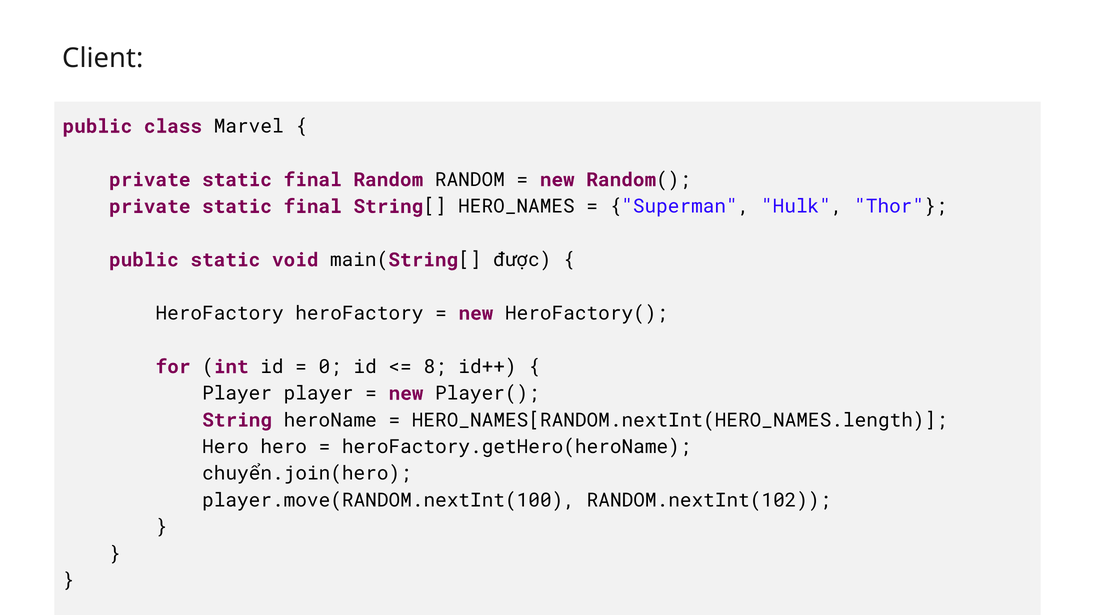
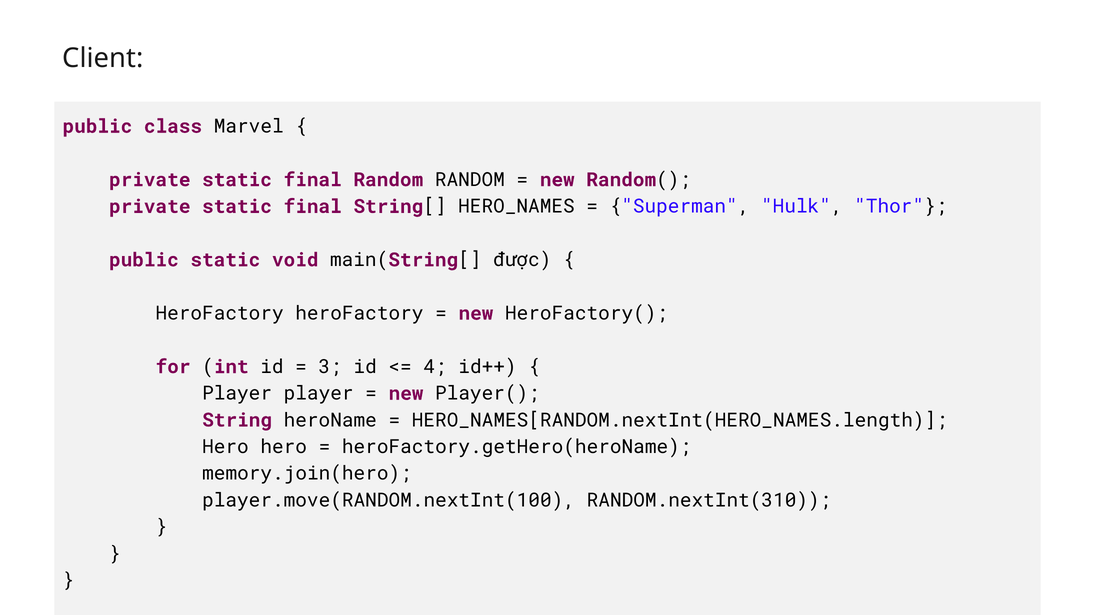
0: 0 -> 3
8: 8 -> 4
chuyển.join(hero: chuyển.join(hero -> memory.join(hero
RANDOM.nextInt(102: RANDOM.nextInt(102 -> RANDOM.nextInt(310
